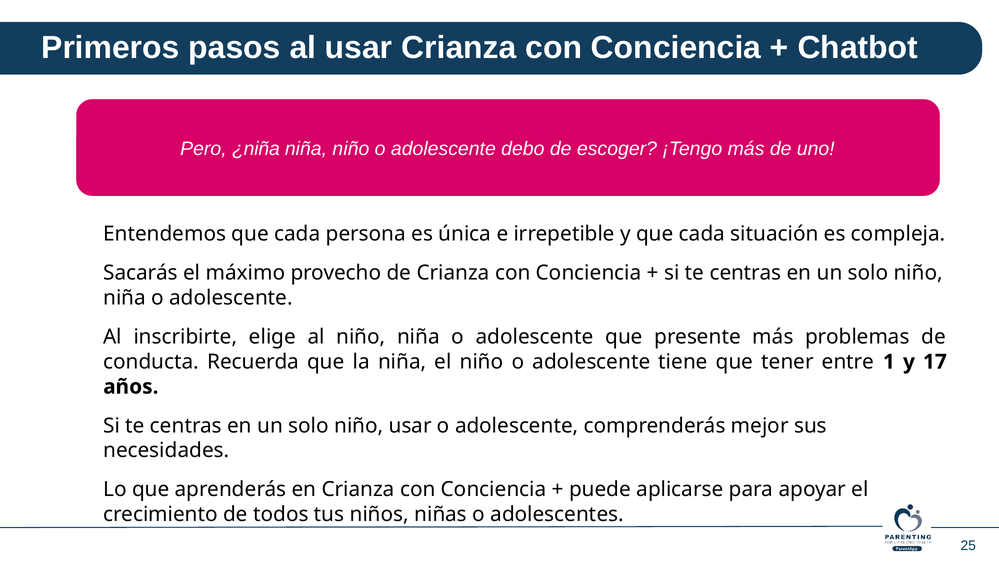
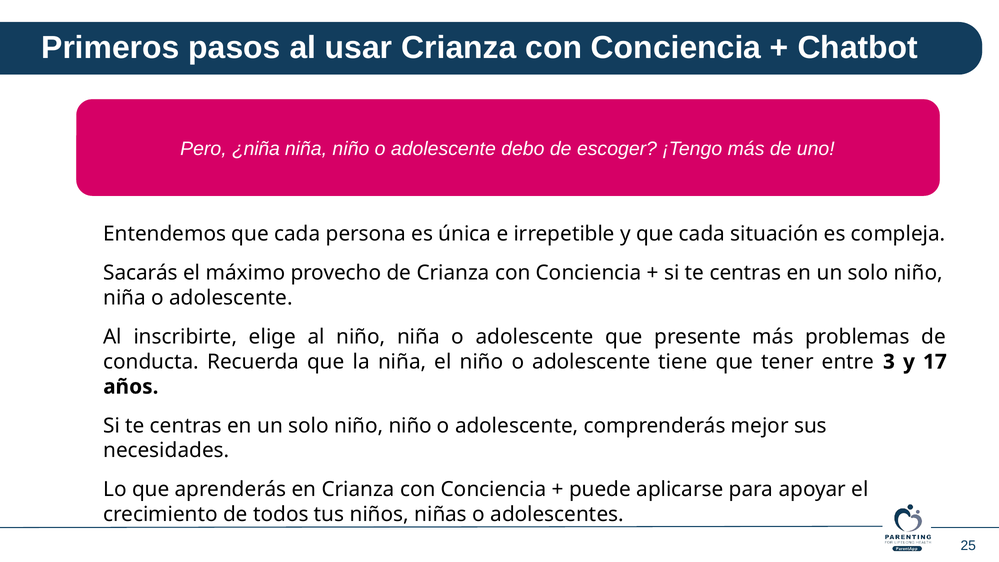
1: 1 -> 3
niño usar: usar -> niño
